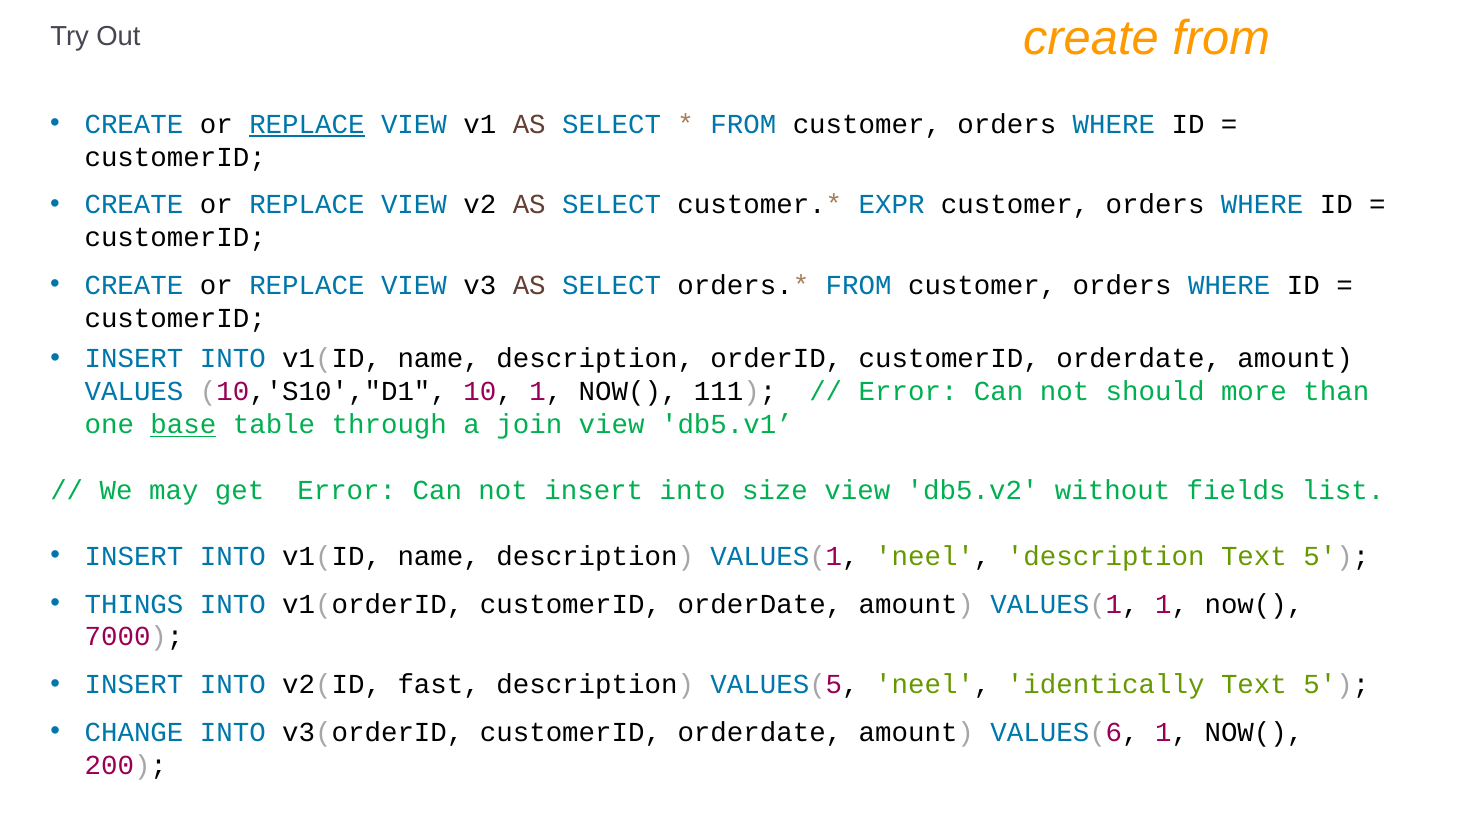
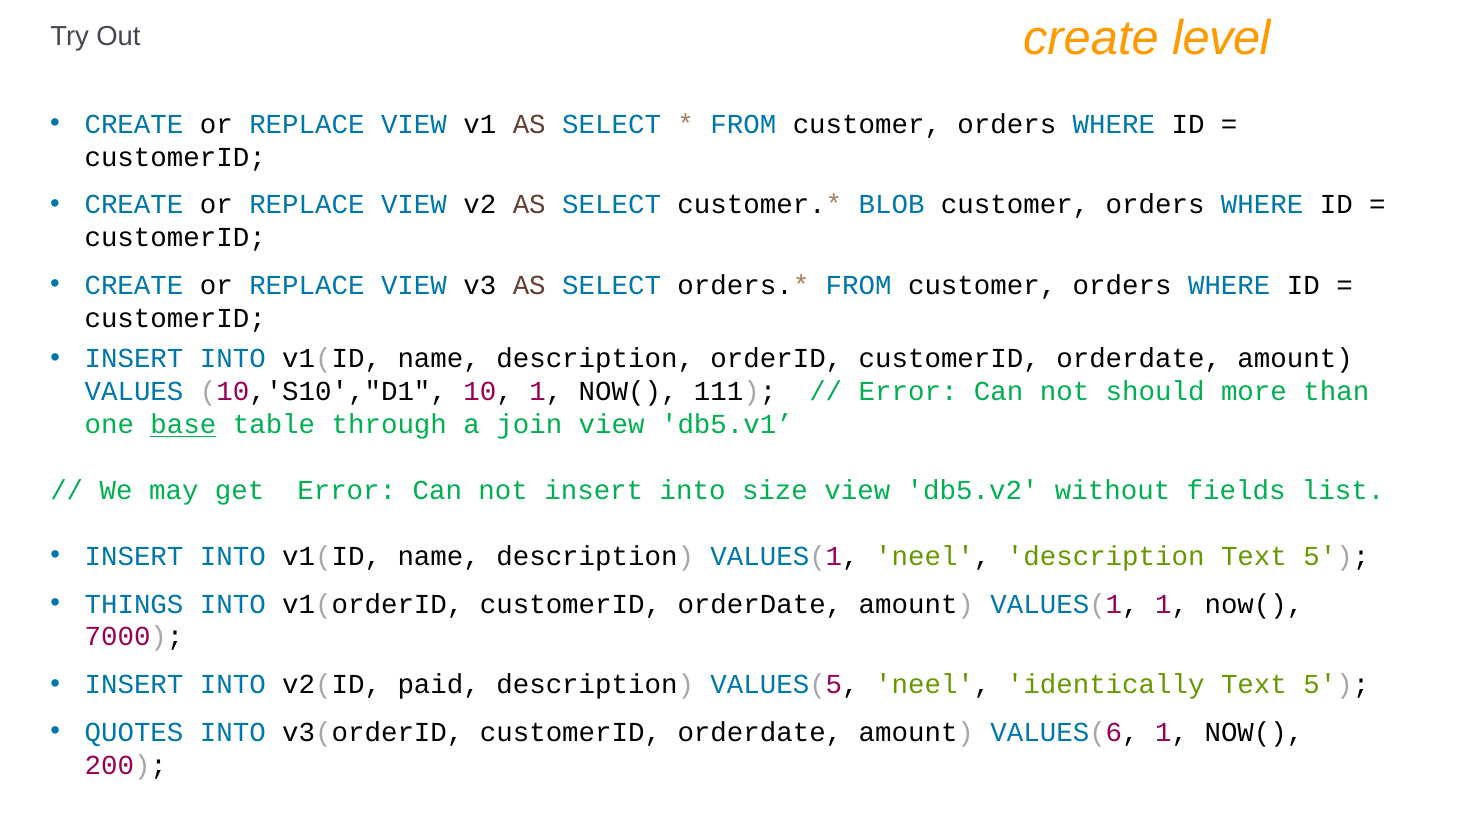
create from: from -> level
REPLACE at (307, 124) underline: present -> none
EXPR: EXPR -> BLOB
fast: fast -> paid
CHANGE: CHANGE -> QUOTES
